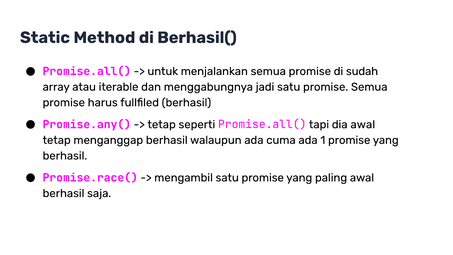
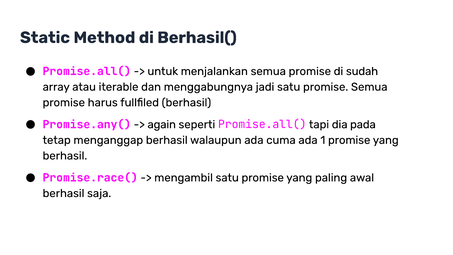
tetap at (162, 124): tetap -> again
dia awal: awal -> pada
